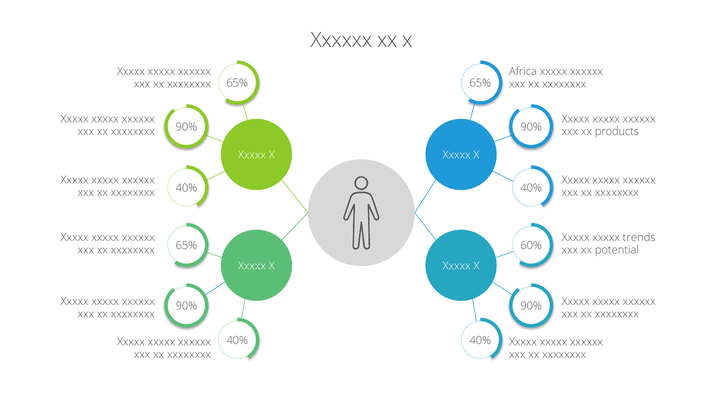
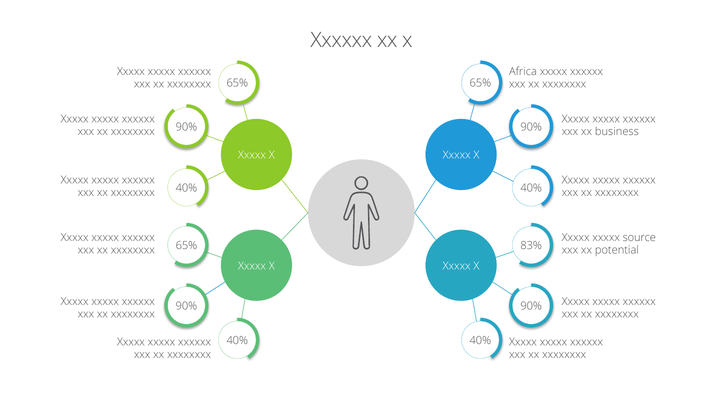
products: products -> business
trends: trends -> source
60%: 60% -> 83%
